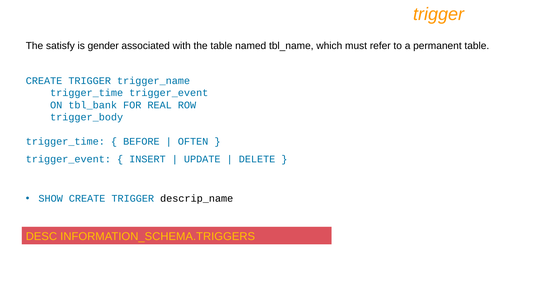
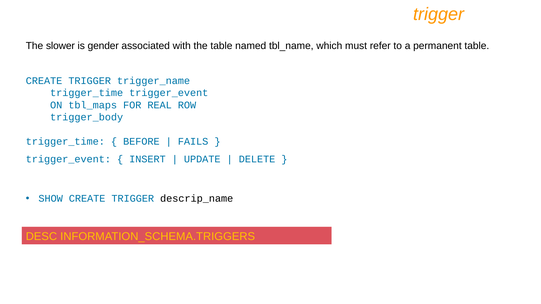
satisfy: satisfy -> slower
tbl_bank: tbl_bank -> tbl_maps
OFTEN: OFTEN -> FAILS
